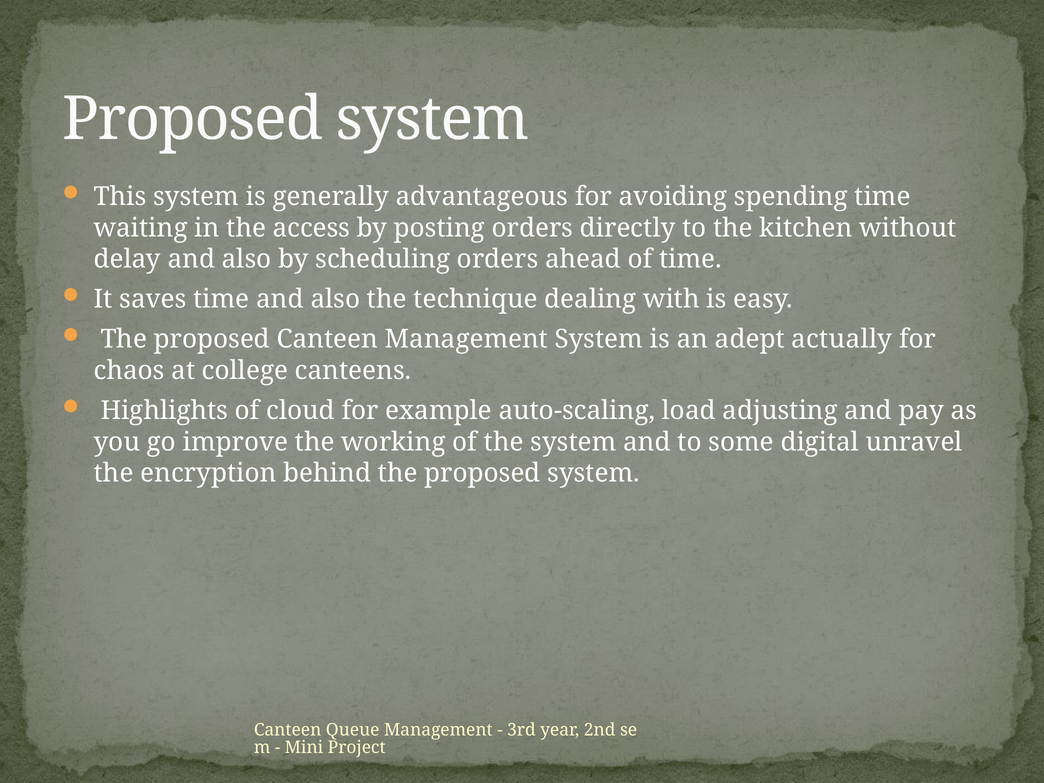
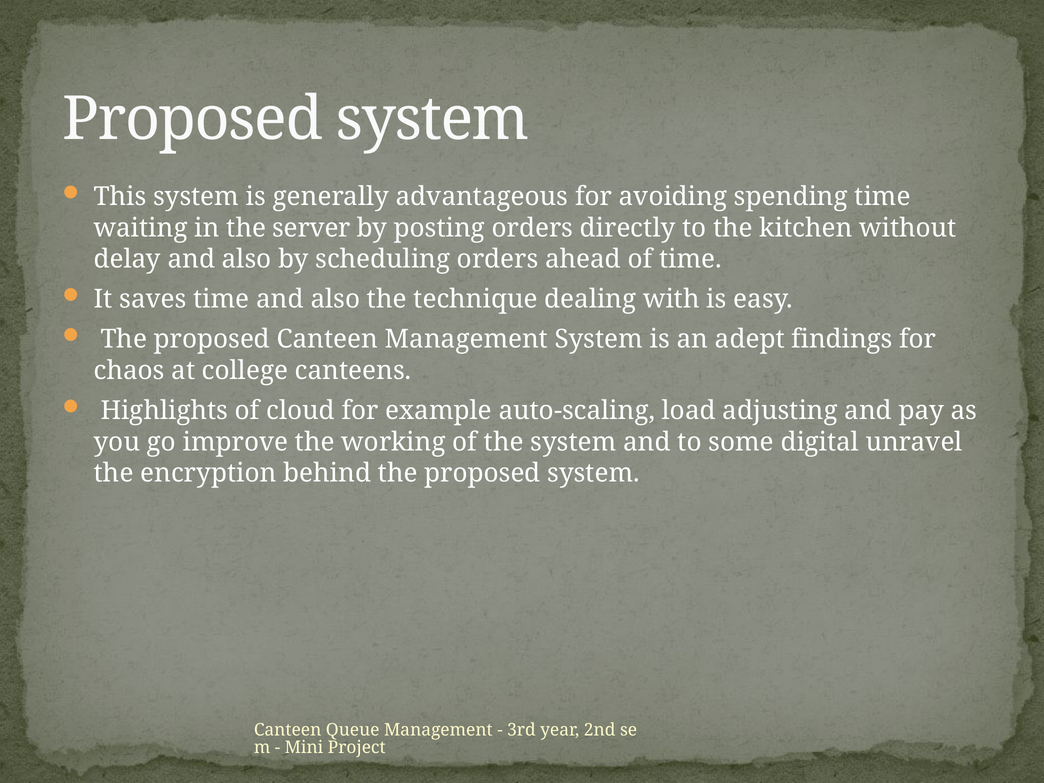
access: access -> server
actually: actually -> findings
